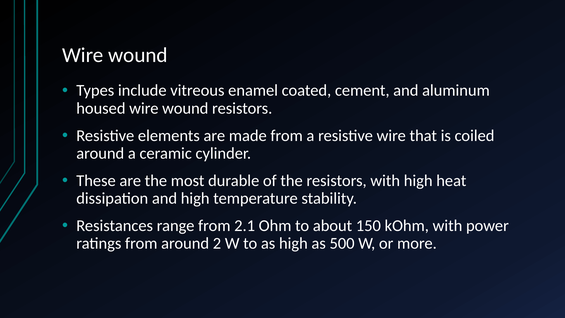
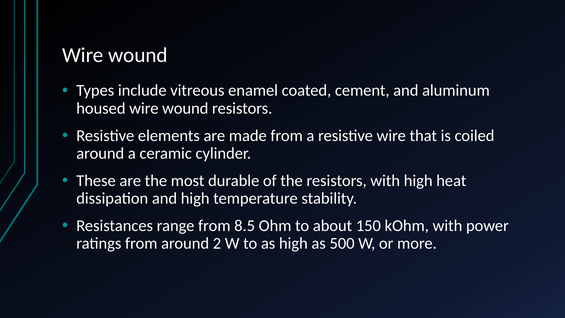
2.1: 2.1 -> 8.5
